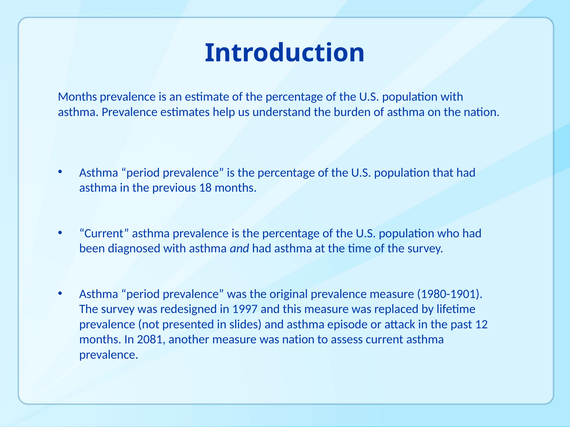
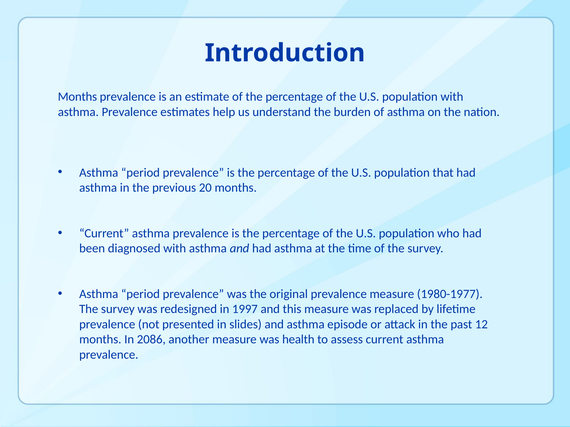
18: 18 -> 20
1980-1901: 1980-1901 -> 1980-1977
2081: 2081 -> 2086
was nation: nation -> health
